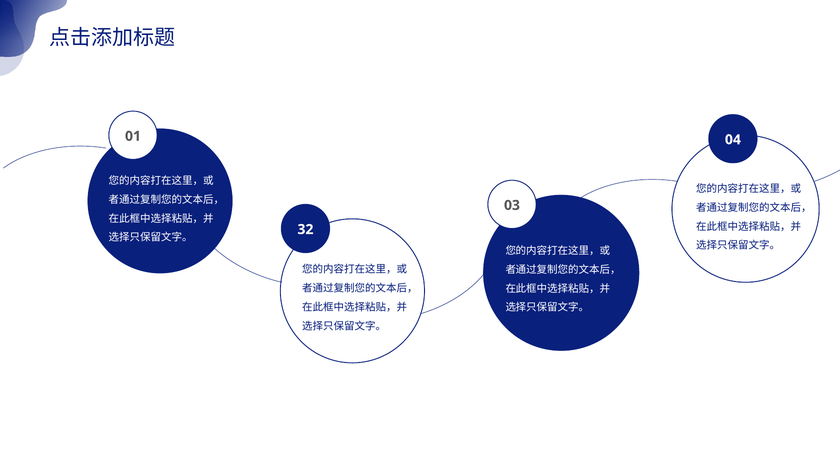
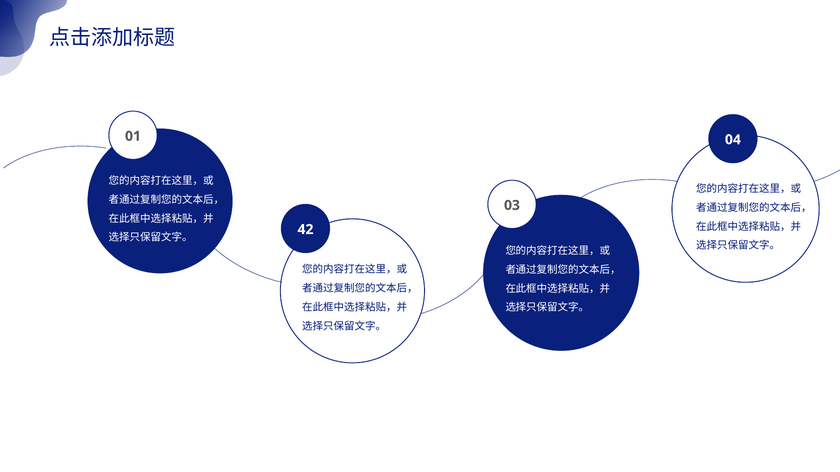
32: 32 -> 42
